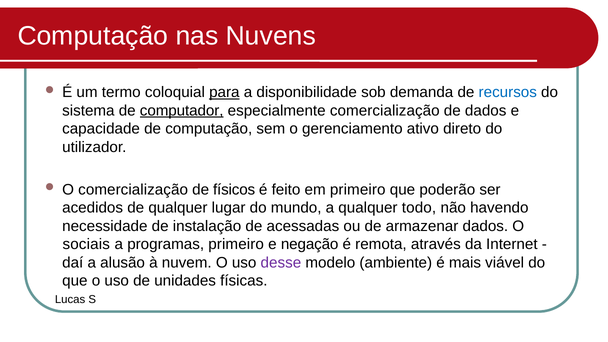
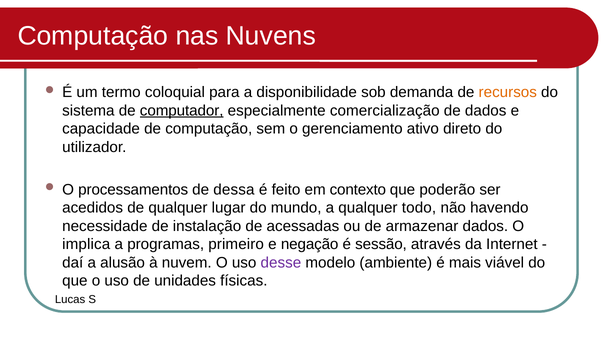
para underline: present -> none
recursos colour: blue -> orange
O comercialização: comercialização -> processamentos
físicos: físicos -> dessa
em primeiro: primeiro -> contexto
sociais: sociais -> implica
remota: remota -> sessão
